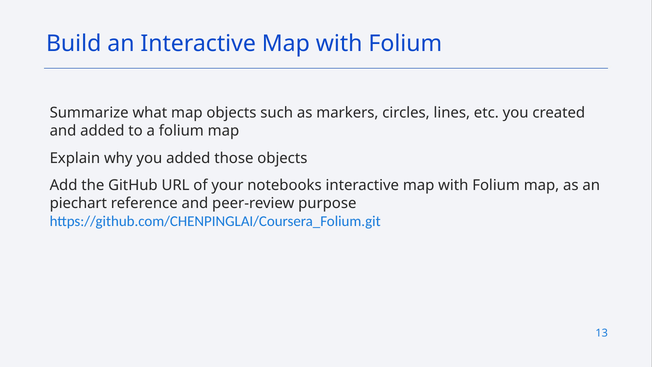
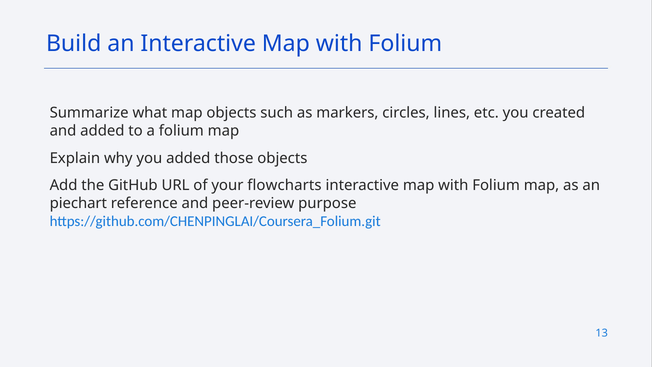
notebooks: notebooks -> flowcharts
